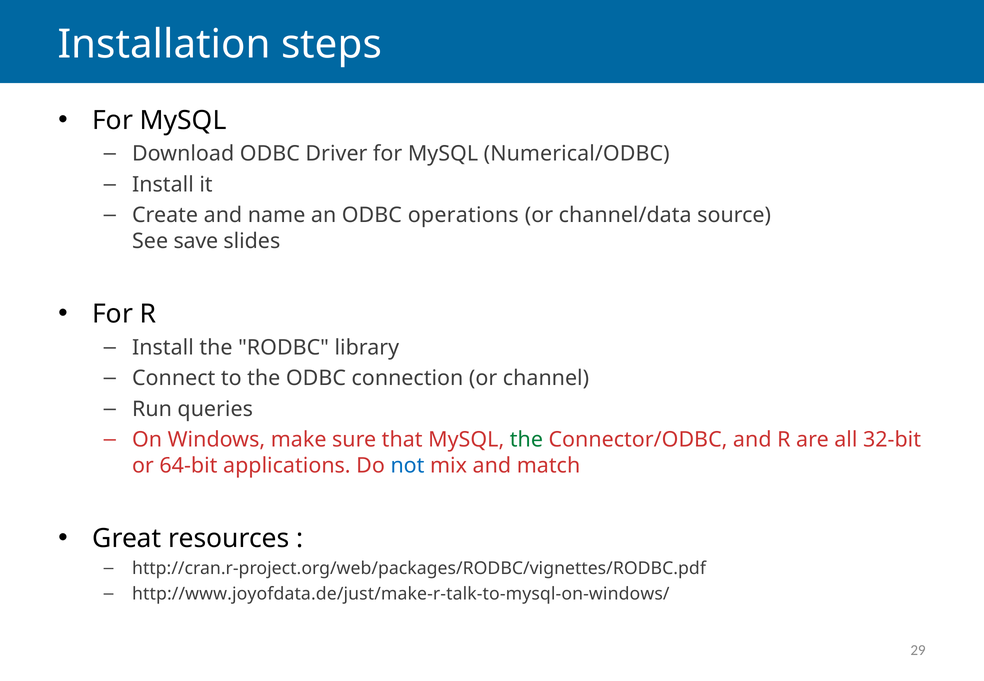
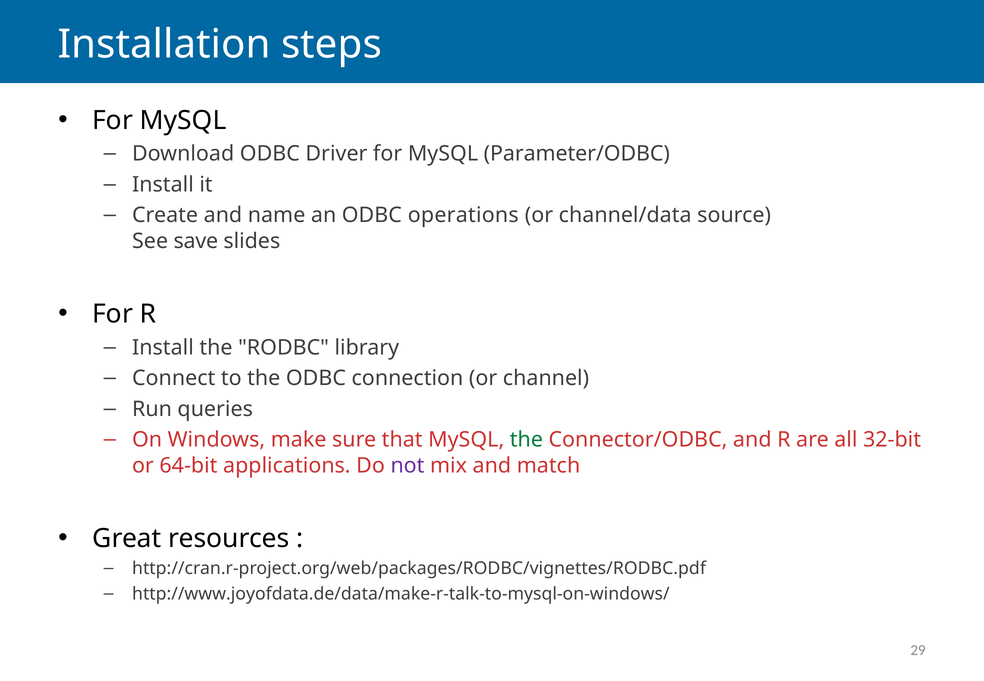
Numerical/ODBC: Numerical/ODBC -> Parameter/ODBC
not colour: blue -> purple
http://www.joyofdata.de/just/make-r-talk-to-mysql-on-windows/: http://www.joyofdata.de/just/make-r-talk-to-mysql-on-windows/ -> http://www.joyofdata.de/data/make-r-talk-to-mysql-on-windows/
